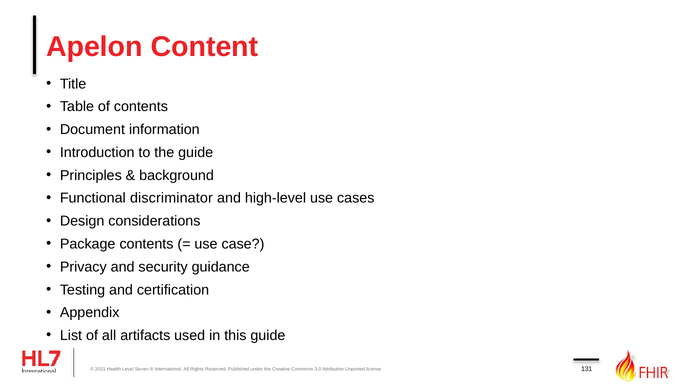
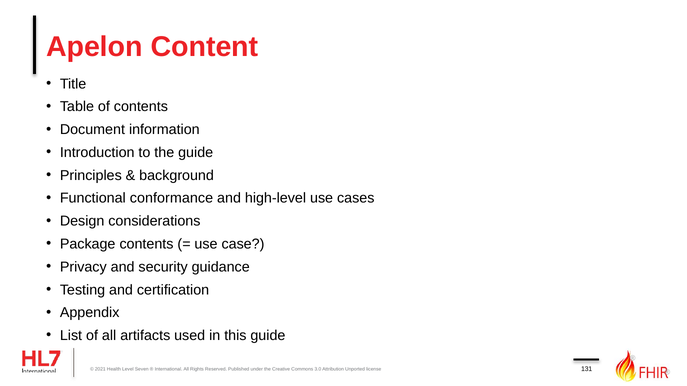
discriminator: discriminator -> conformance
